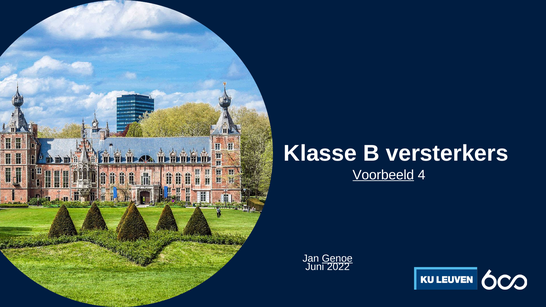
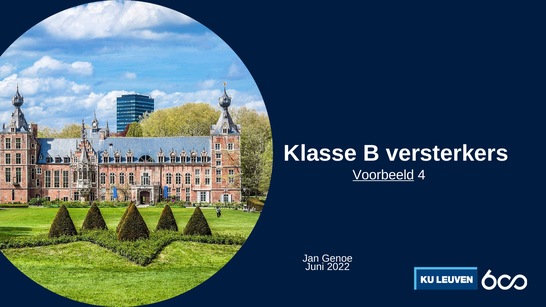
Genoe underline: present -> none
